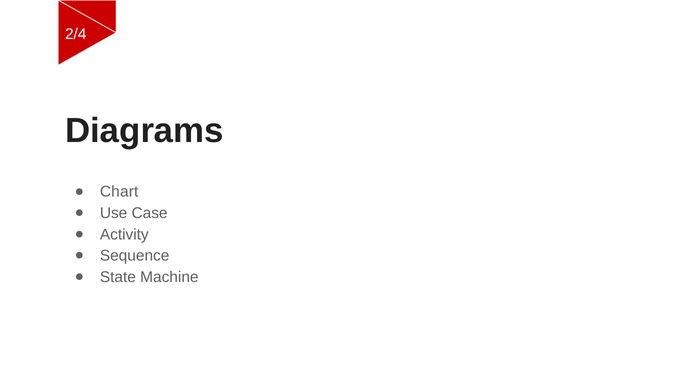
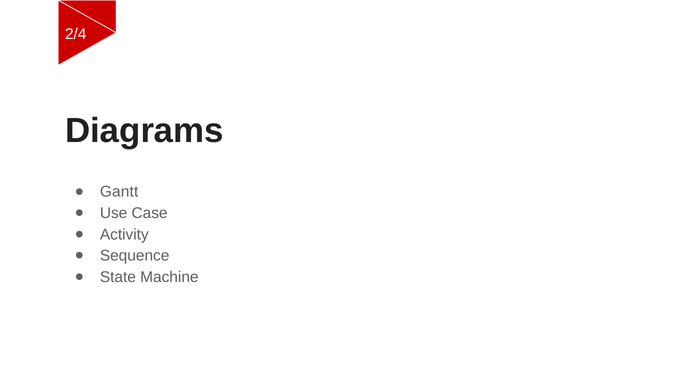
Chart: Chart -> Gantt
